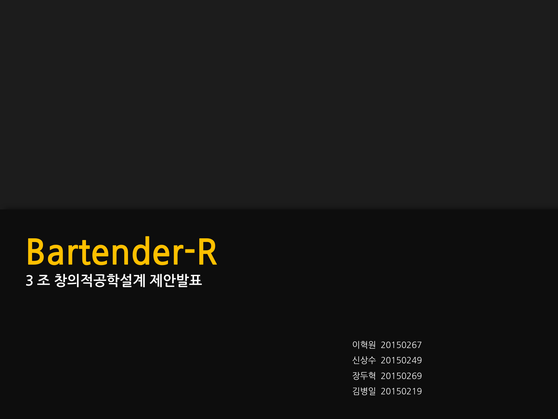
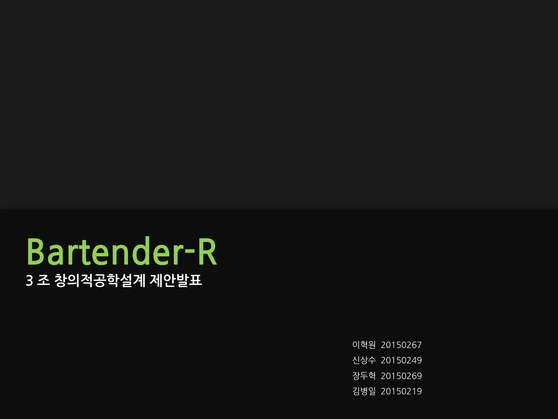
Bartender-R colour: yellow -> light green
